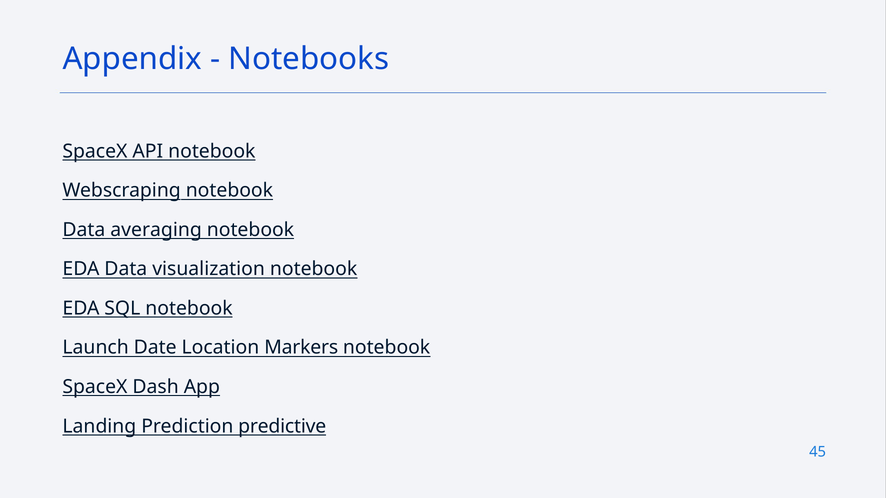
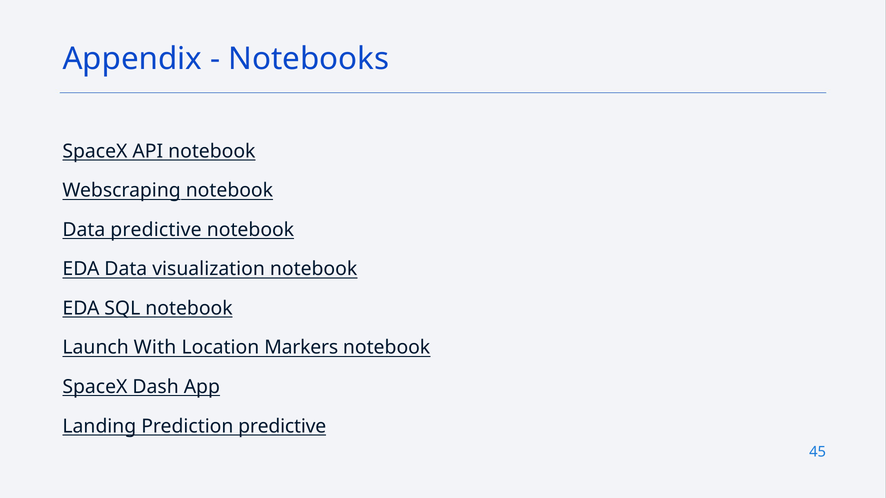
Data averaging: averaging -> predictive
Date: Date -> With
